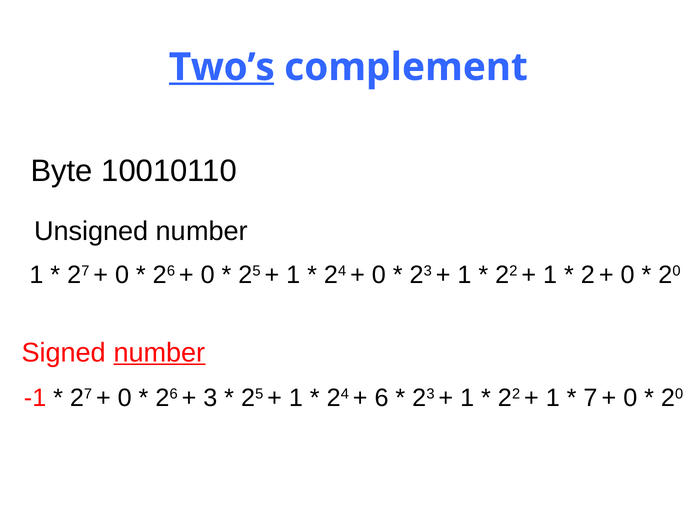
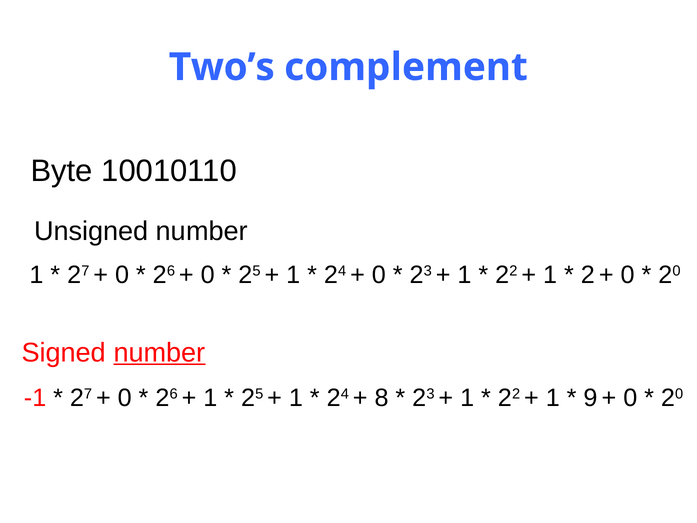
Two’s underline: present -> none
3 at (210, 398): 3 -> 1
6: 6 -> 8
7: 7 -> 9
